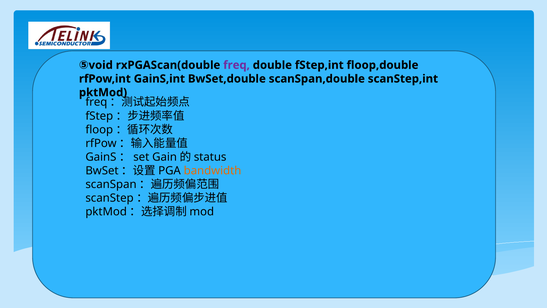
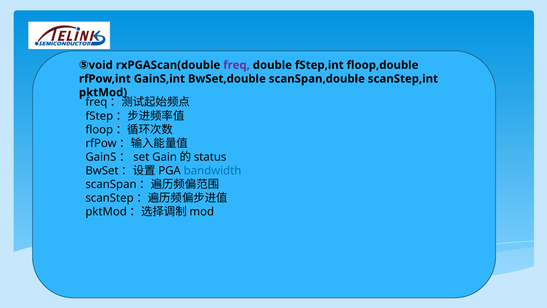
bandwidth colour: orange -> blue
